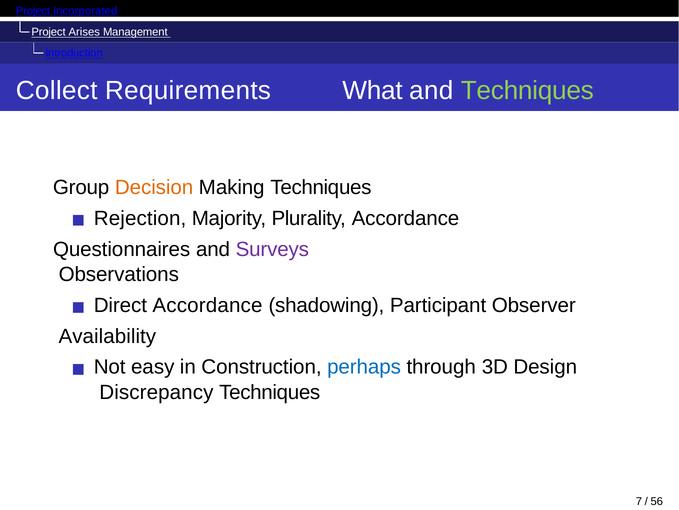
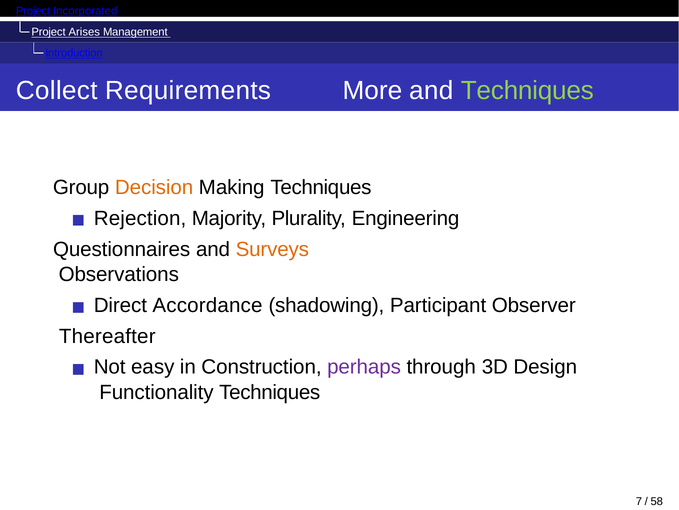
What: What -> More
Plurality Accordance: Accordance -> Engineering
Surveys colour: purple -> orange
Availability: Availability -> Thereafter
perhaps colour: blue -> purple
Discrepancy: Discrepancy -> Functionality
56: 56 -> 58
